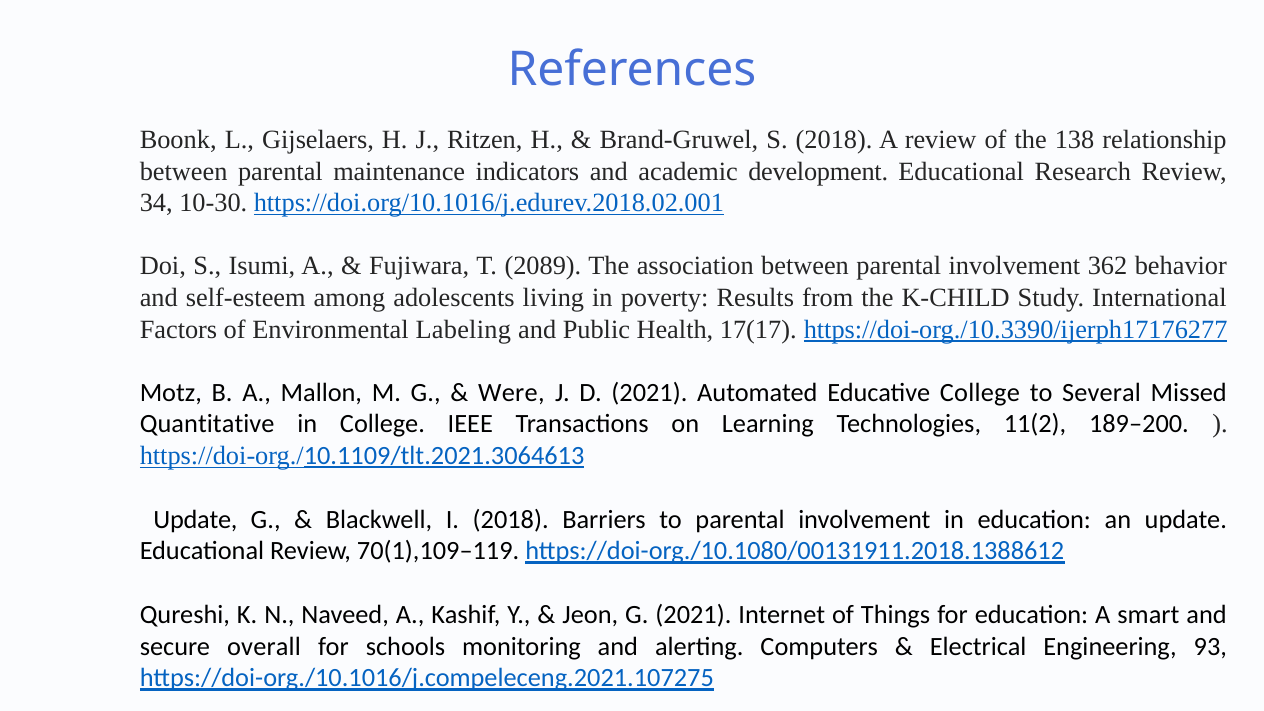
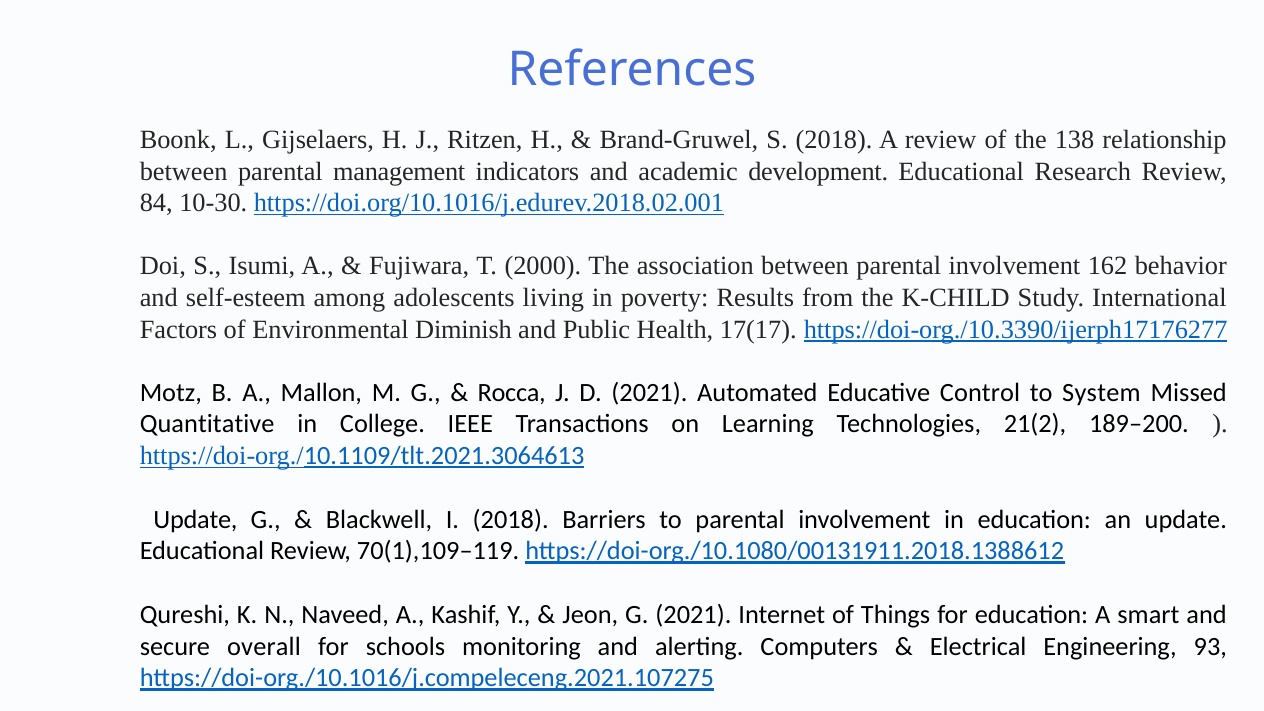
maintenance: maintenance -> management
34: 34 -> 84
2089: 2089 -> 2000
362: 362 -> 162
Labeling: Labeling -> Diminish
Were: Were -> Rocca
Educative College: College -> Control
Several: Several -> System
11(2: 11(2 -> 21(2
